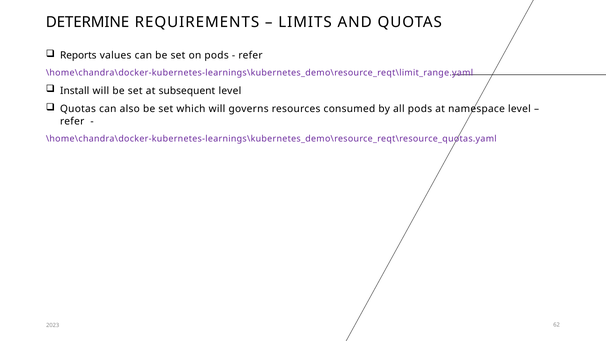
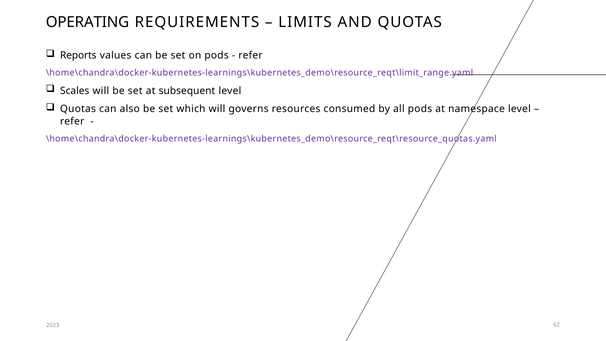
DETERMINE: DETERMINE -> OPERATING
Install: Install -> Scales
